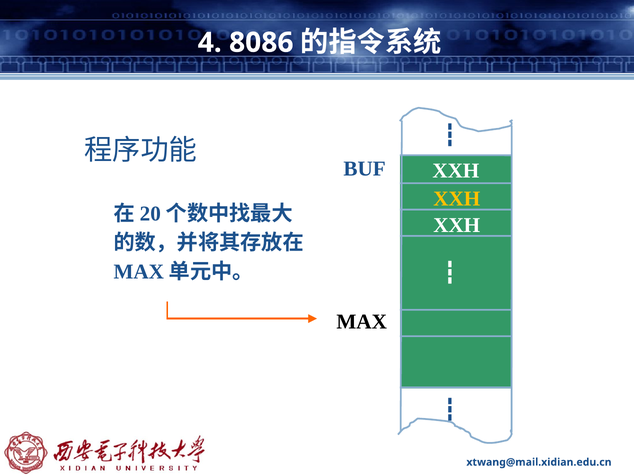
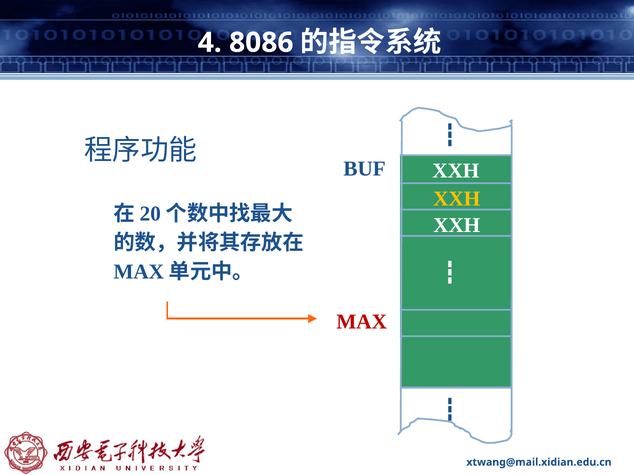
MAX colour: black -> red
